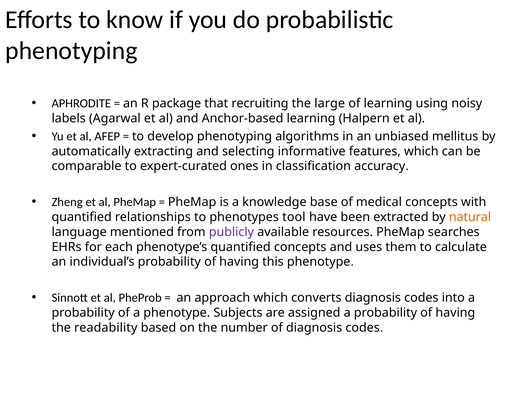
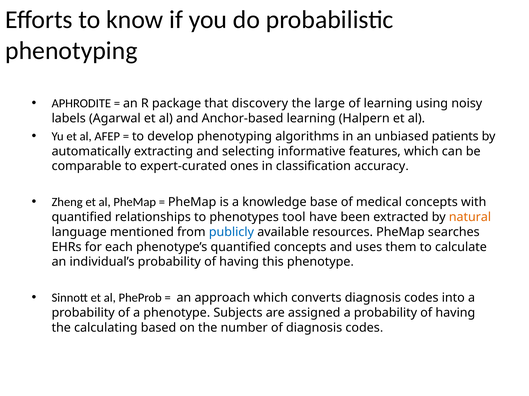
recruiting: recruiting -> discovery
mellitus: mellitus -> patients
publicly colour: purple -> blue
readability: readability -> calculating
